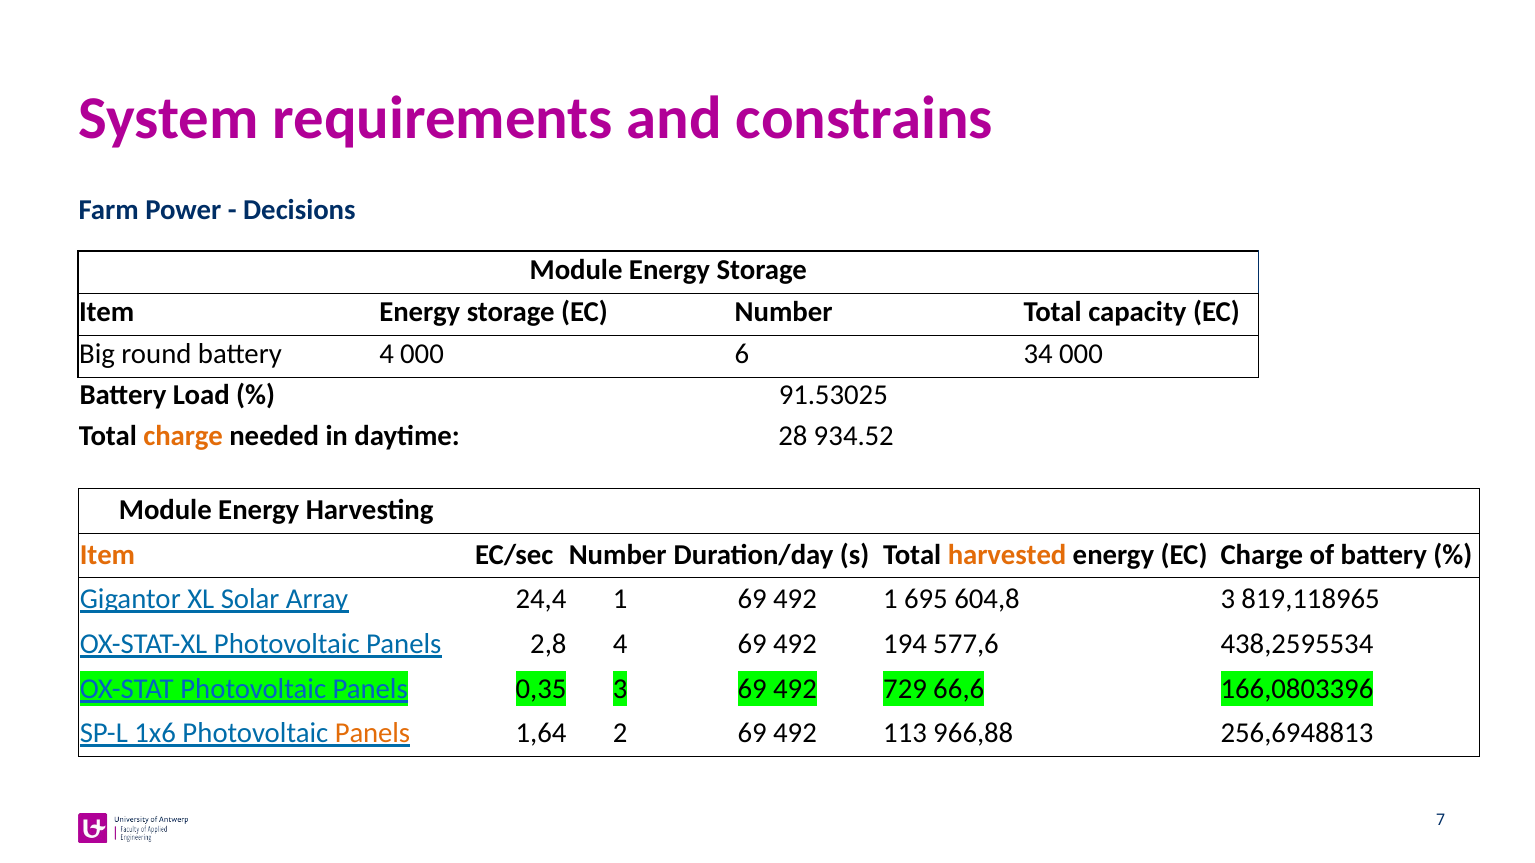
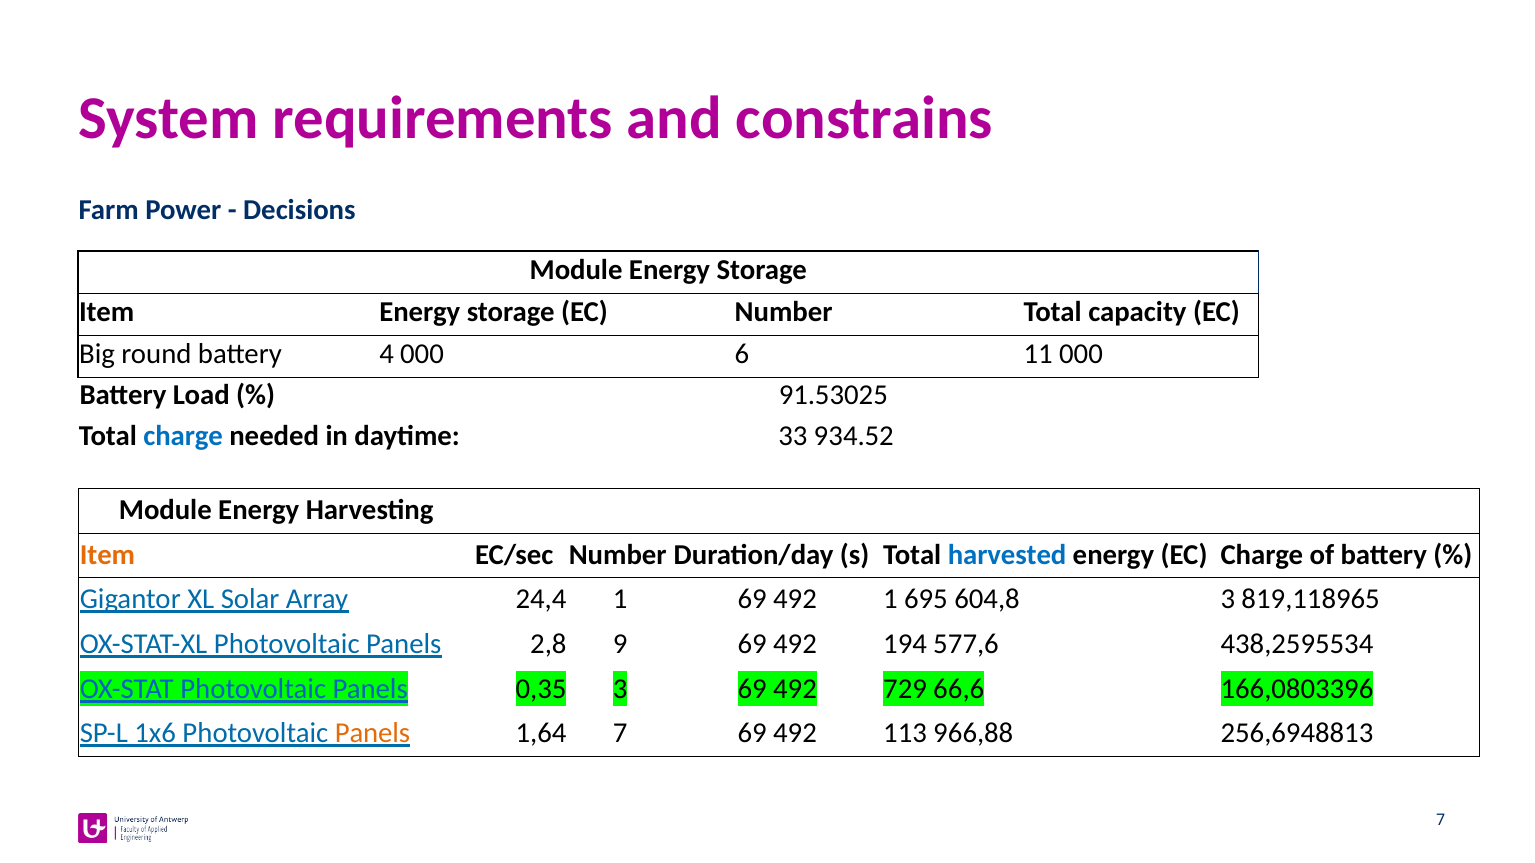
34: 34 -> 11
charge at (183, 436) colour: orange -> blue
28: 28 -> 33
harvested colour: orange -> blue
2,8 4: 4 -> 9
1,64 2: 2 -> 7
